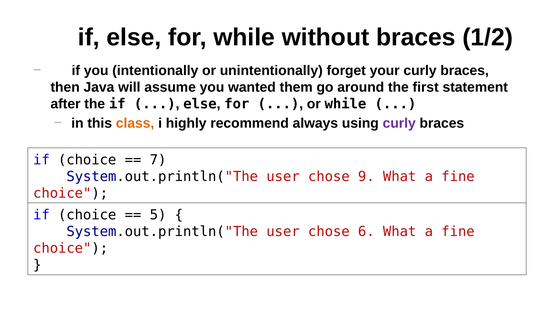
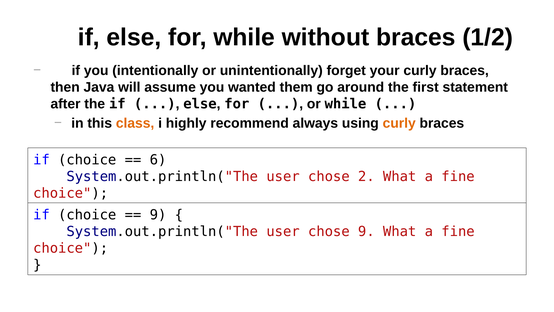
curly at (399, 123) colour: purple -> orange
7: 7 -> 6
9: 9 -> 2
5 at (158, 215): 5 -> 9
chose 6: 6 -> 9
